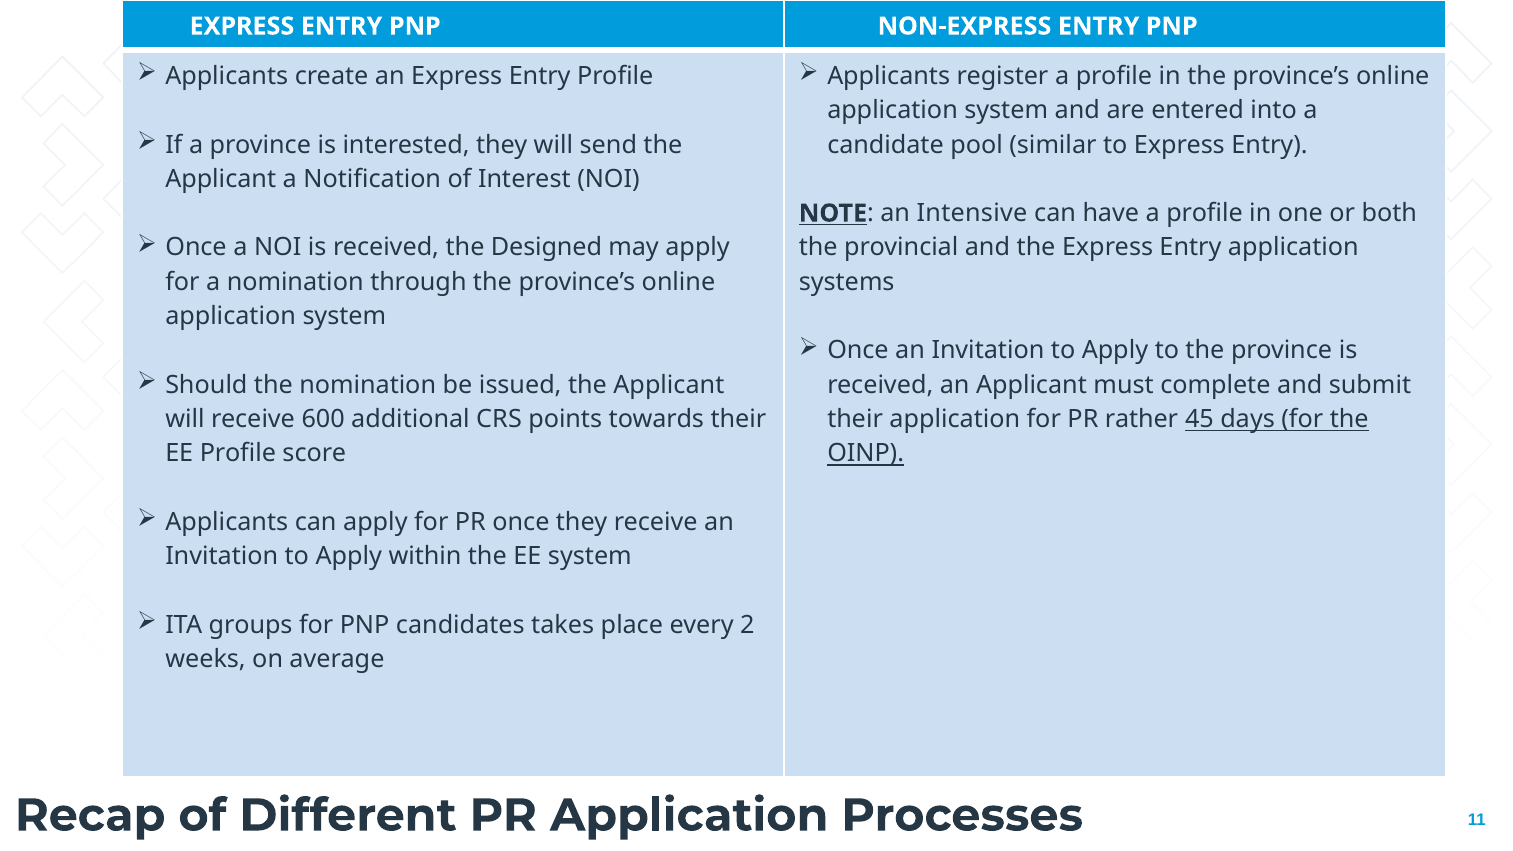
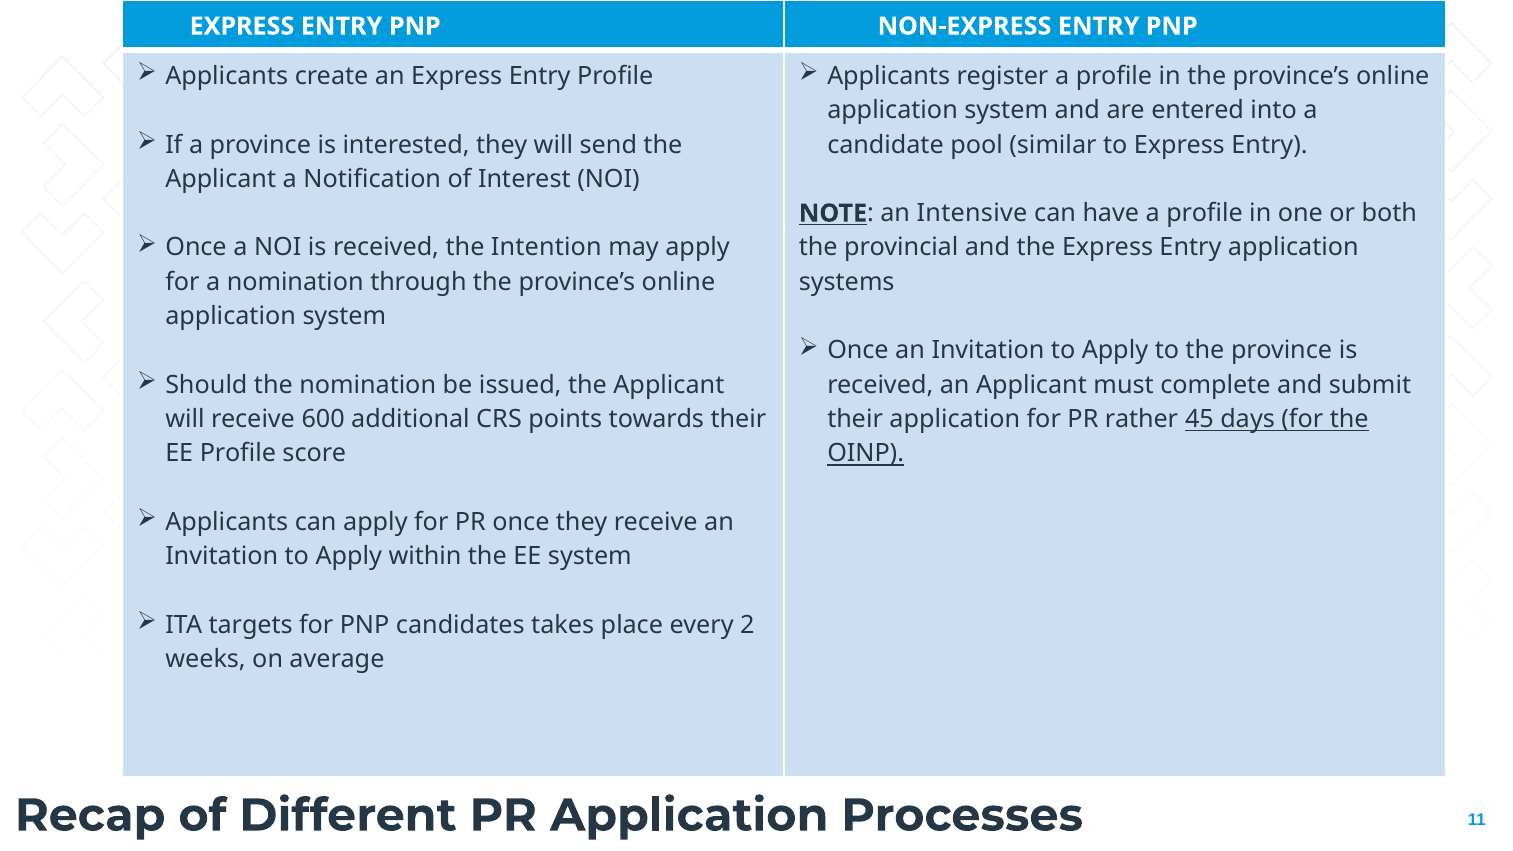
Designed: Designed -> Intention
groups: groups -> targets
